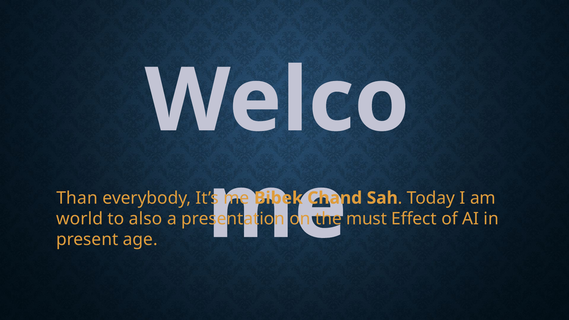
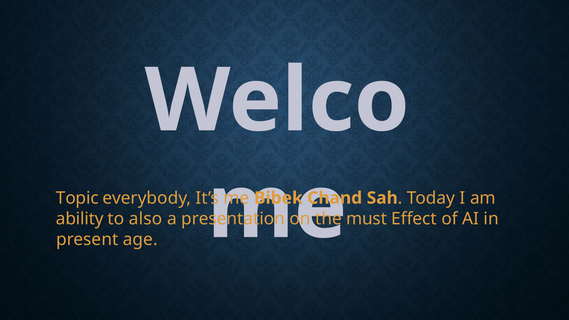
Than: Than -> Topic
world: world -> ability
